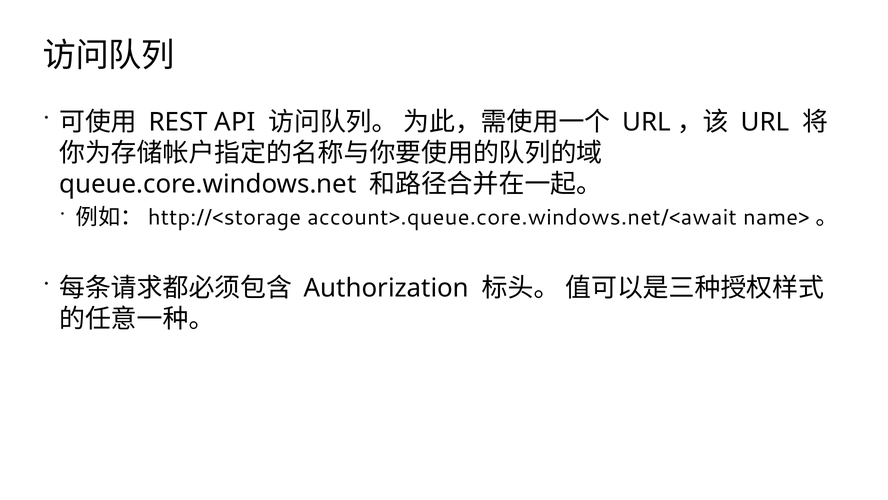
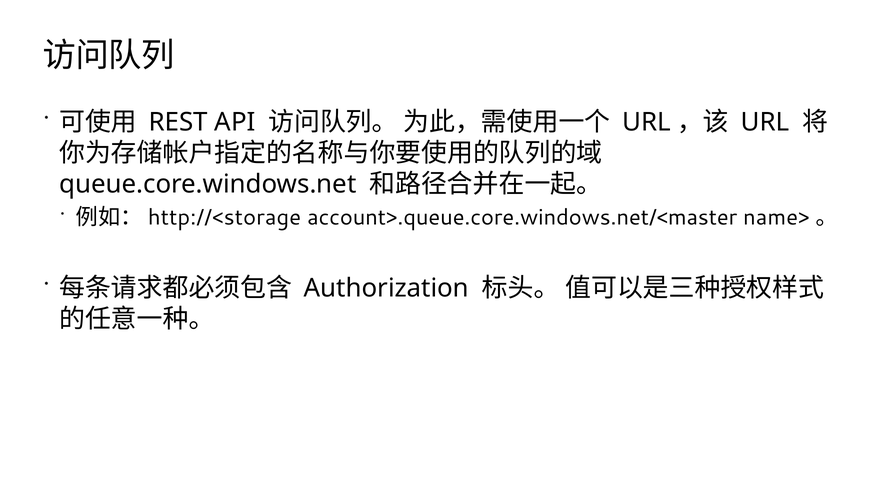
account>.queue.core.windows.net/<await: account>.queue.core.windows.net/<await -> account>.queue.core.windows.net/<master
